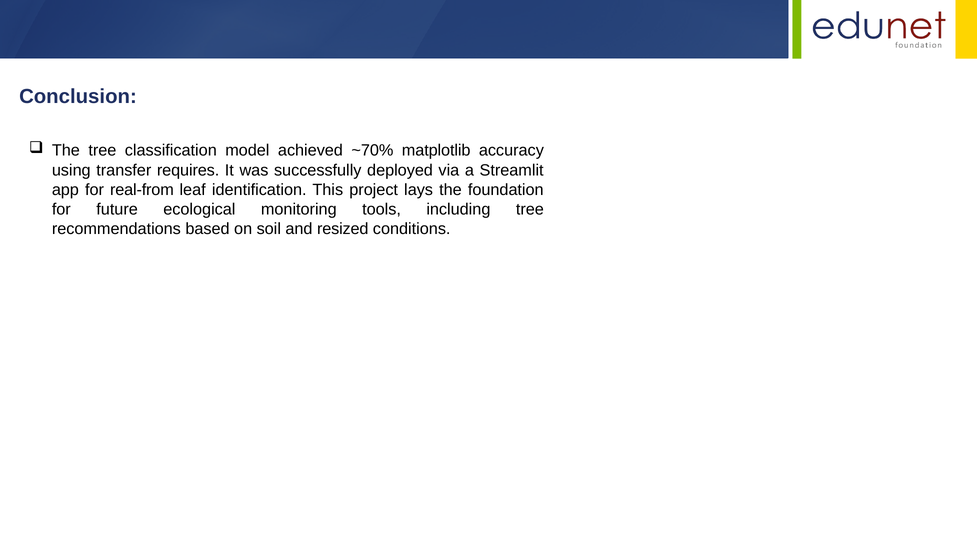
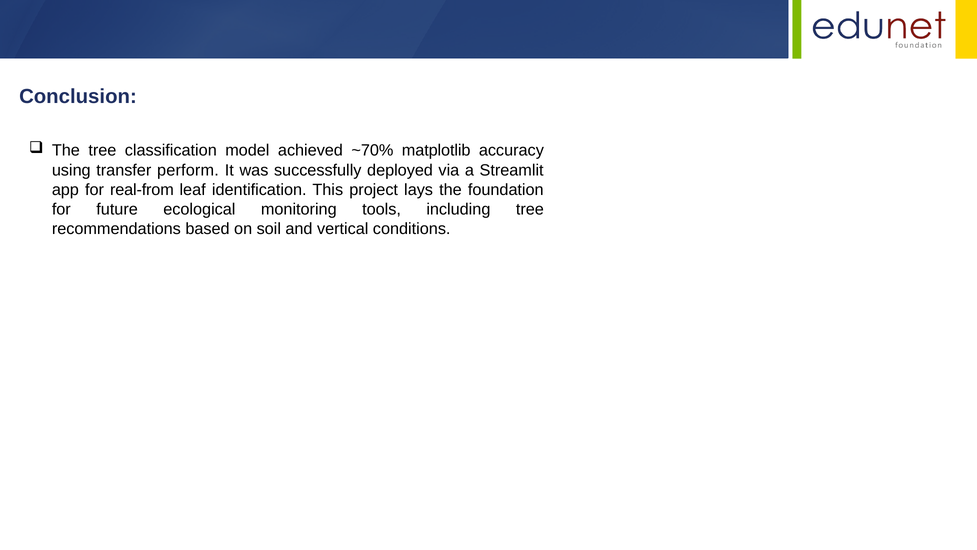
requires: requires -> perform
resized: resized -> vertical
